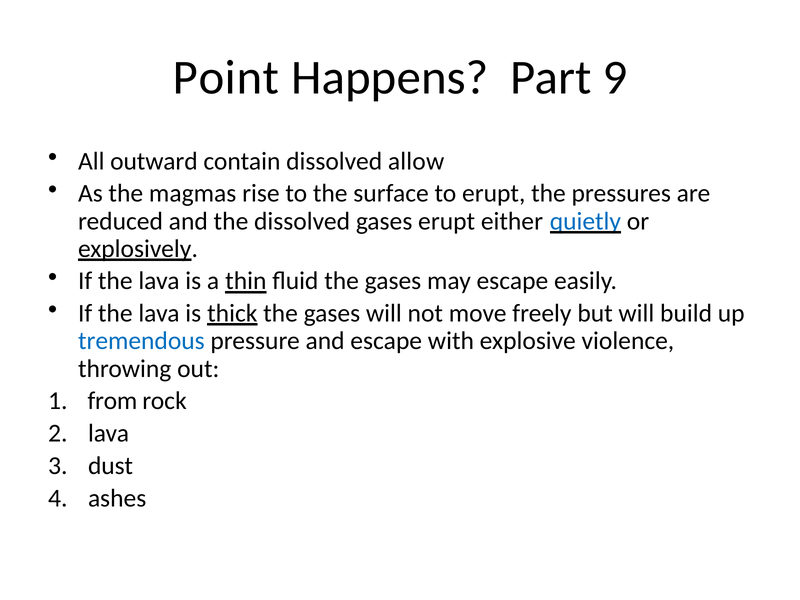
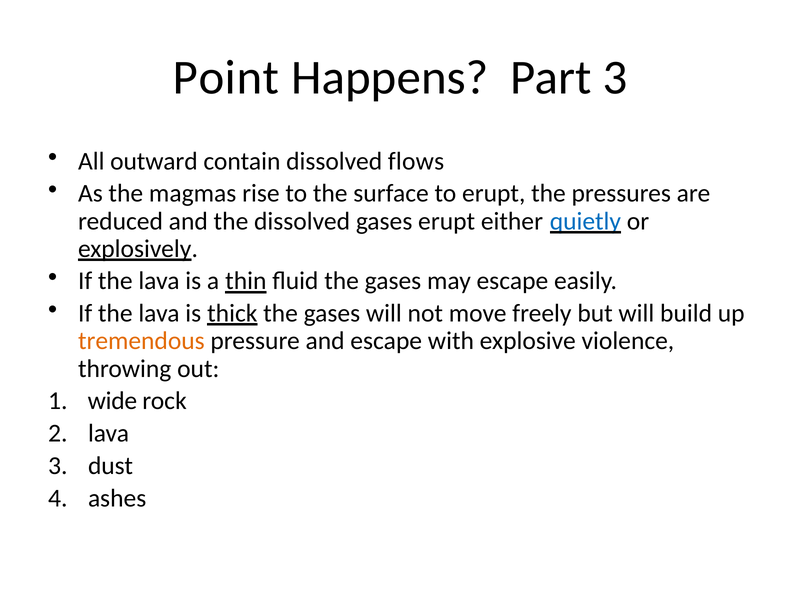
Part 9: 9 -> 3
allow: allow -> flows
tremendous colour: blue -> orange
from: from -> wide
